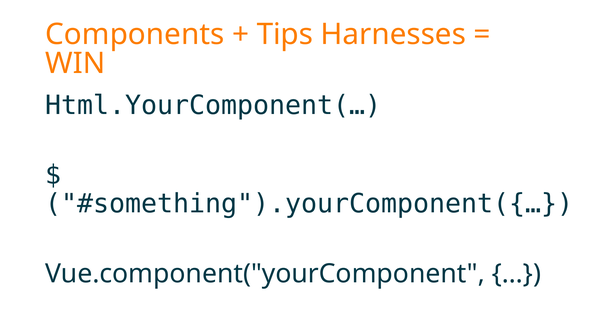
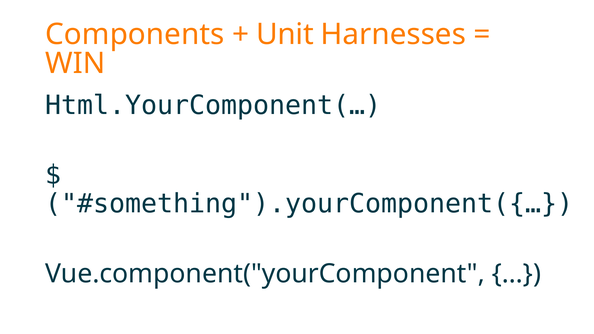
Tips: Tips -> Unit
